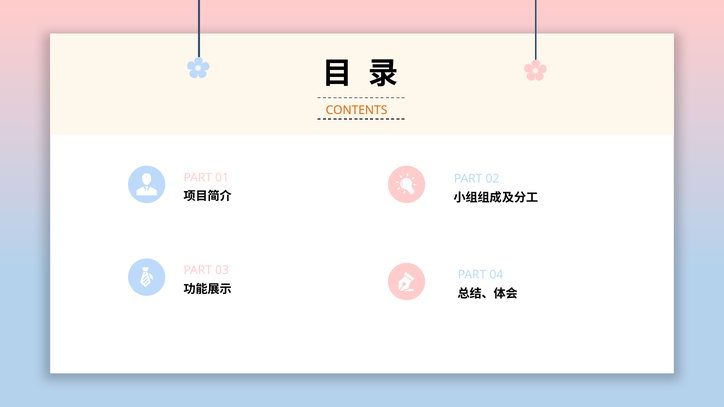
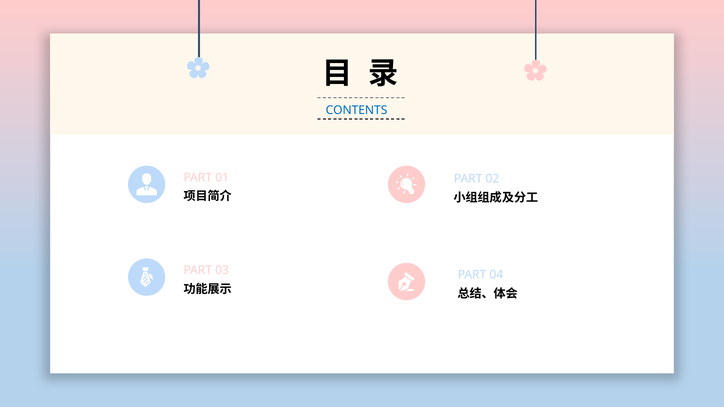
CONTENTS colour: orange -> blue
